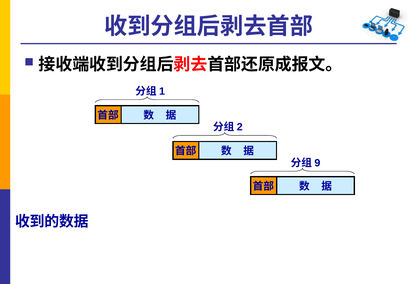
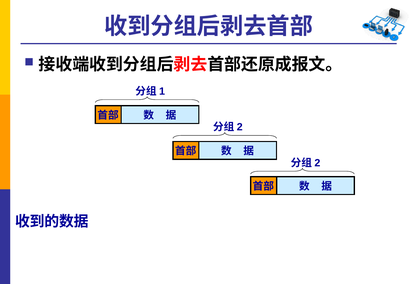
9 at (317, 163): 9 -> 2
